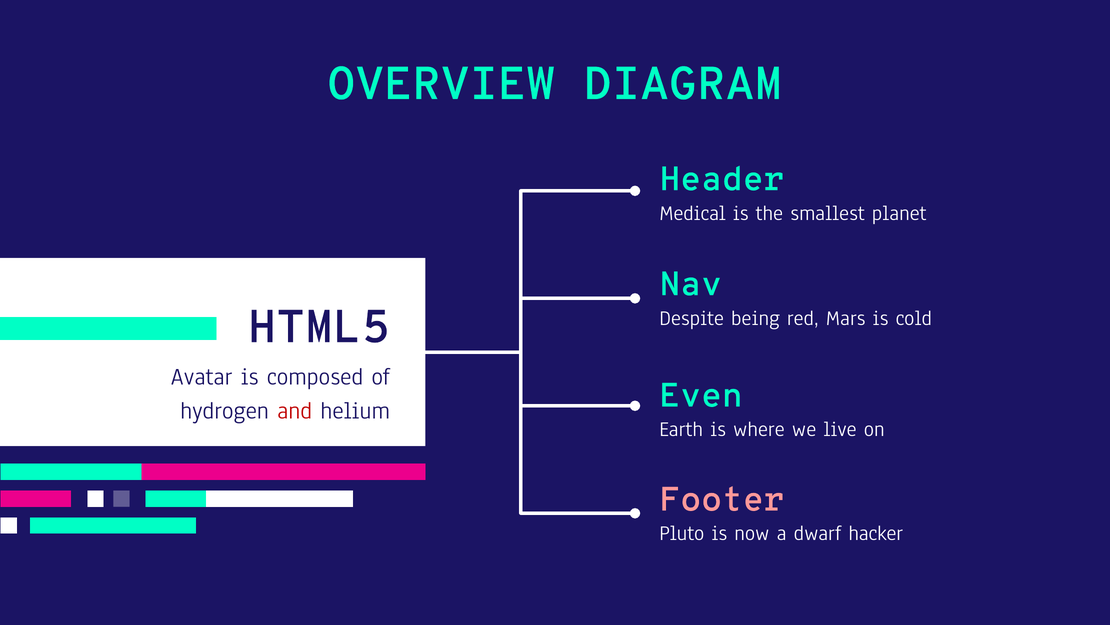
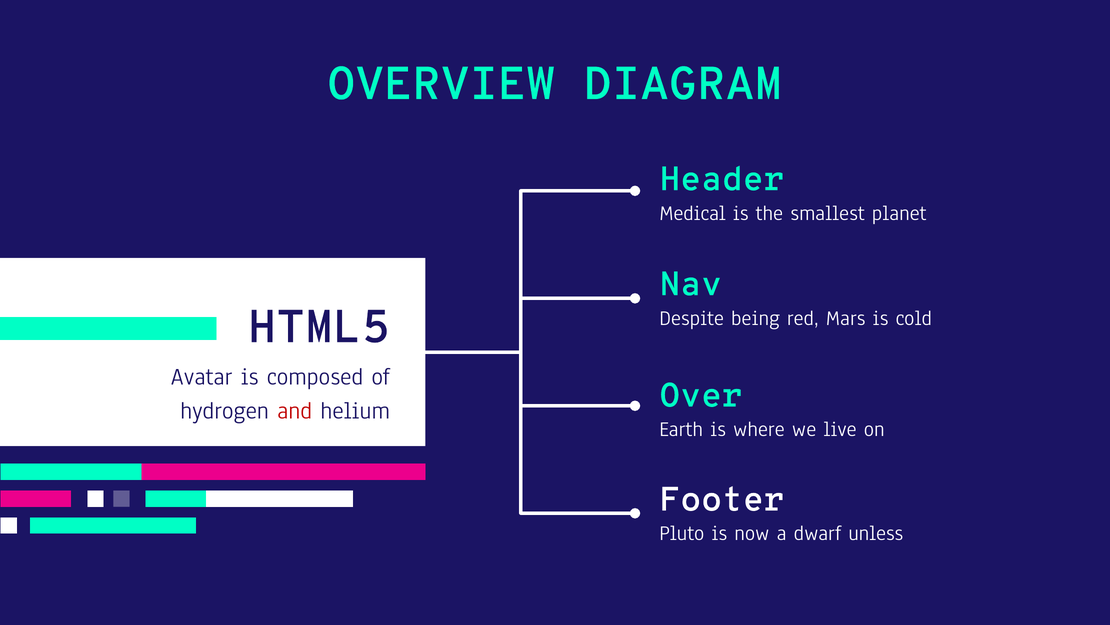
Even: Even -> Over
Footer colour: pink -> white
hacker: hacker -> unless
